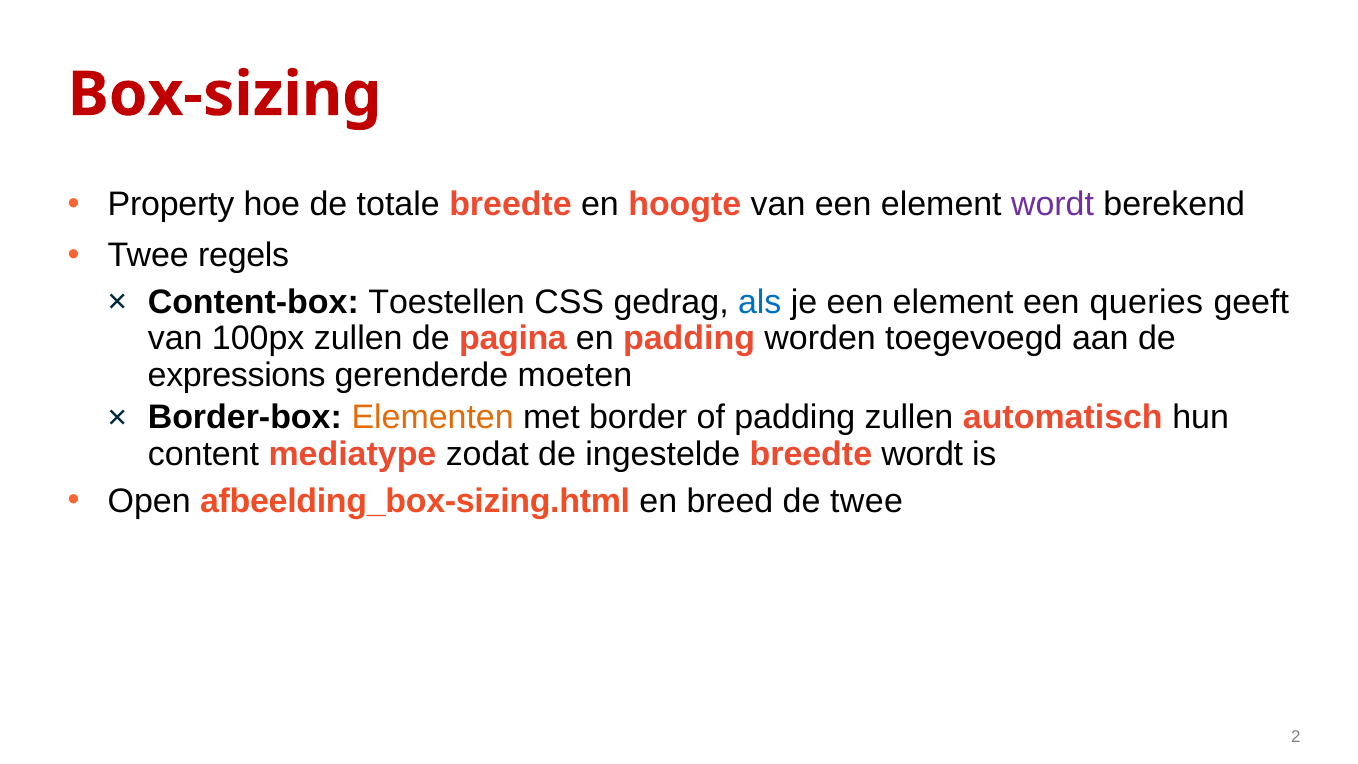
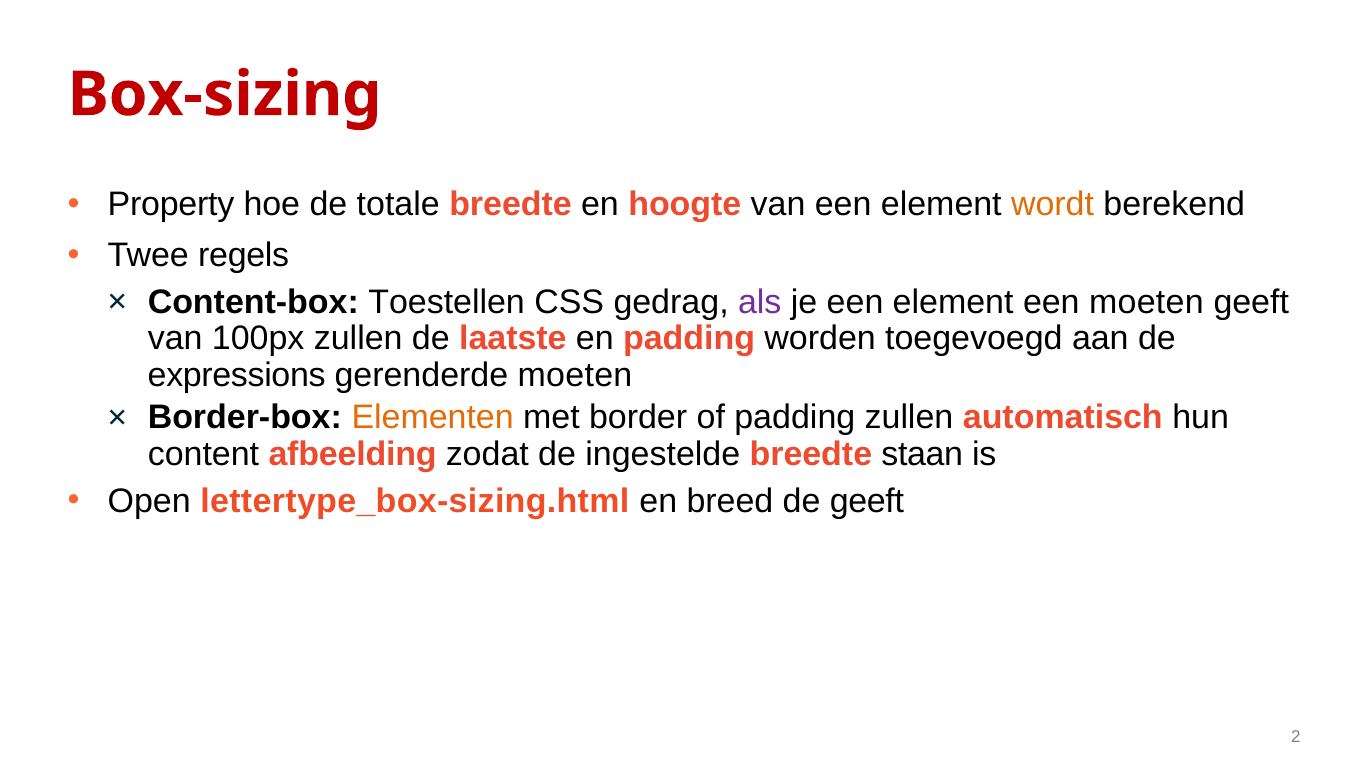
wordt at (1053, 205) colour: purple -> orange
als colour: blue -> purple
een queries: queries -> moeten
pagina: pagina -> laatste
mediatype: mediatype -> afbeelding
breedte wordt: wordt -> staan
afbeelding_box-sizing.html: afbeelding_box-sizing.html -> lettertype_box-sizing.html
de twee: twee -> geeft
